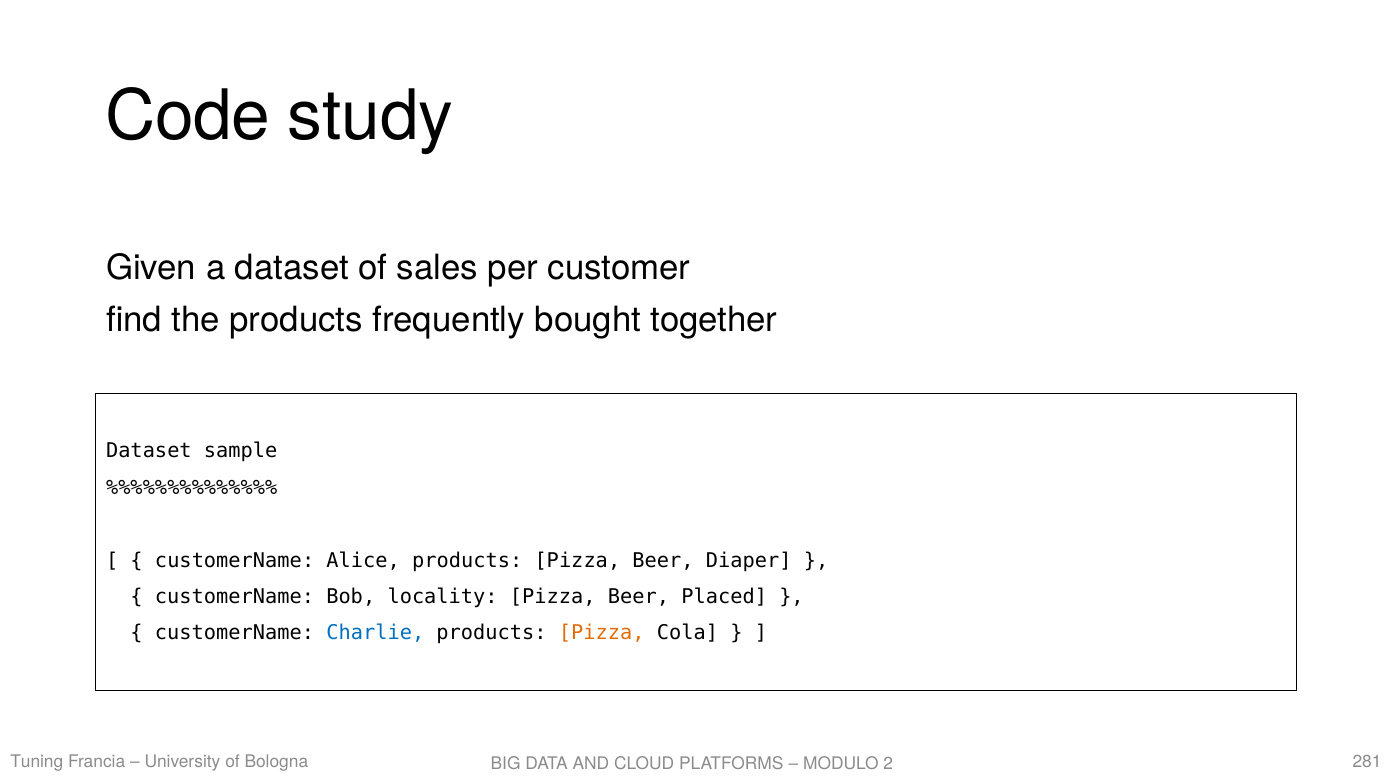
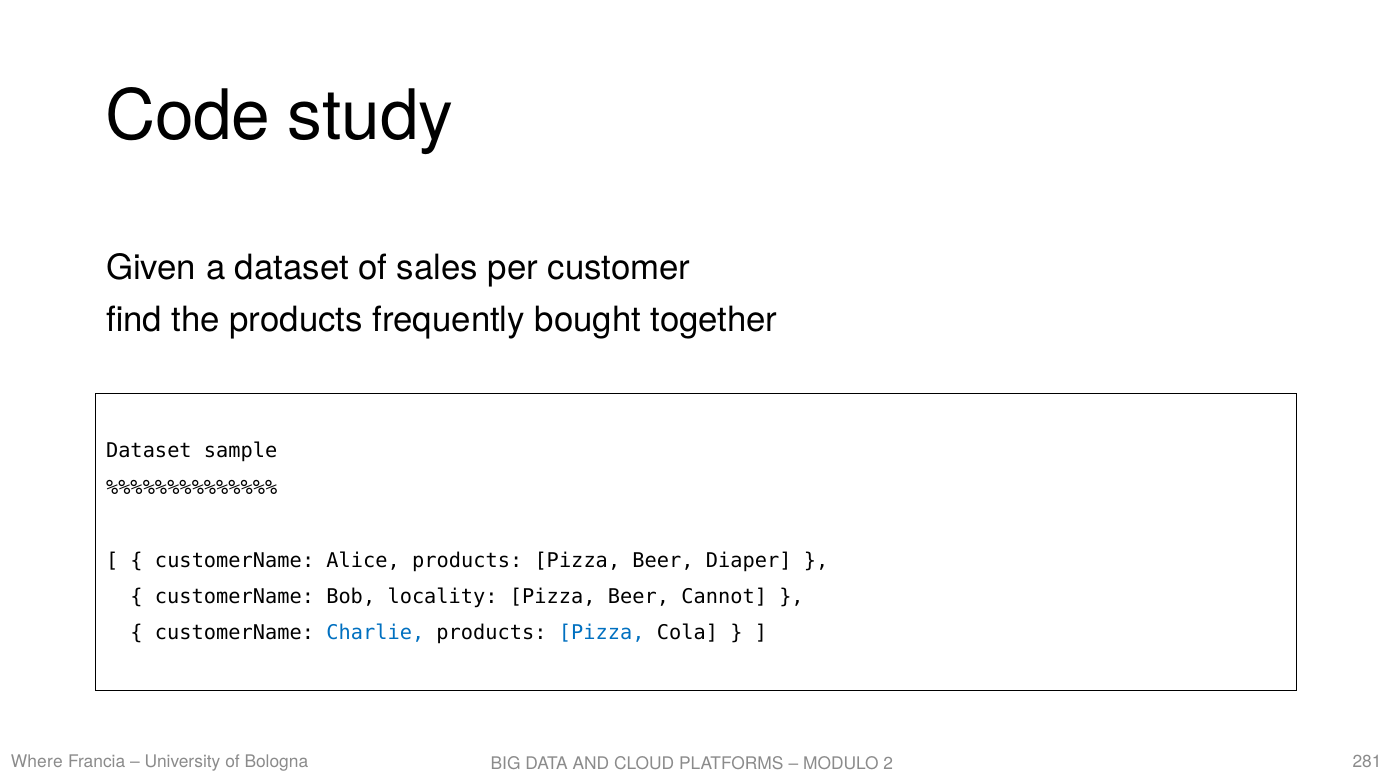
Placed: Placed -> Cannot
Pizza at (602, 633) colour: orange -> blue
Tuning: Tuning -> Where
